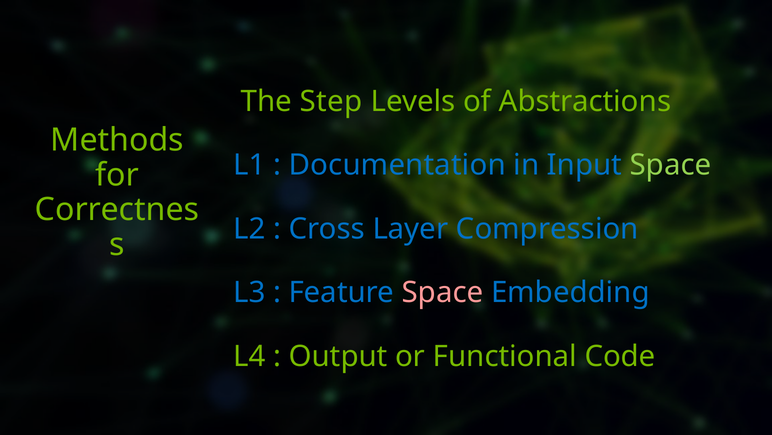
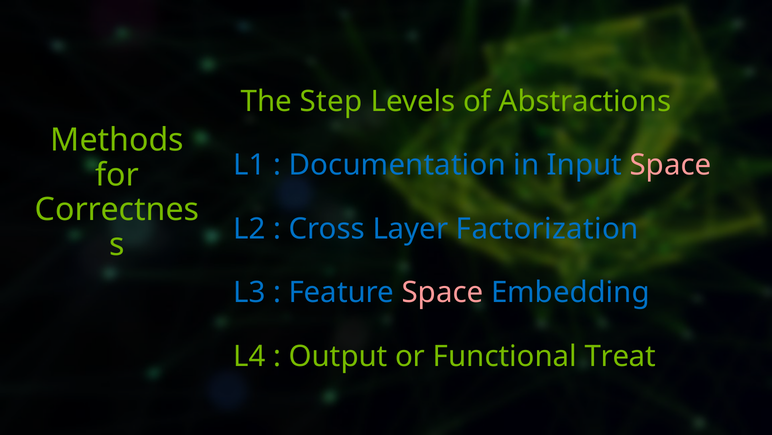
Space at (671, 165) colour: light green -> pink
Compression: Compression -> Factorization
Code: Code -> Treat
